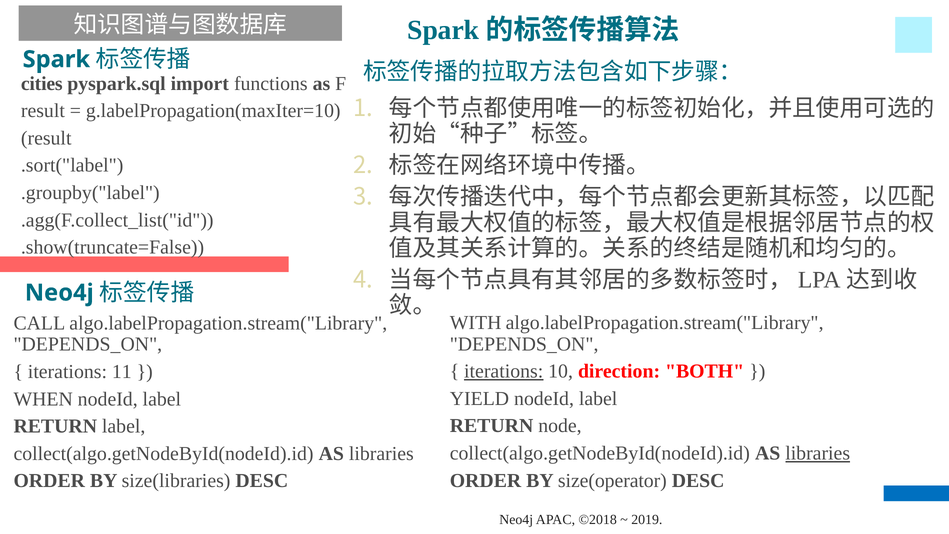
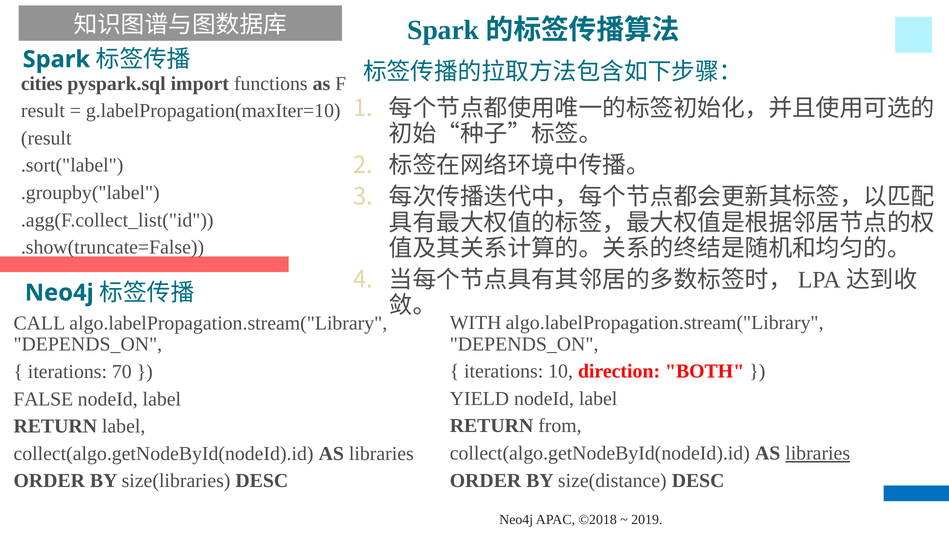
iterations at (504, 371) underline: present -> none
11: 11 -> 70
WHEN: WHEN -> FALSE
node: node -> from
size(operator: size(operator -> size(distance
